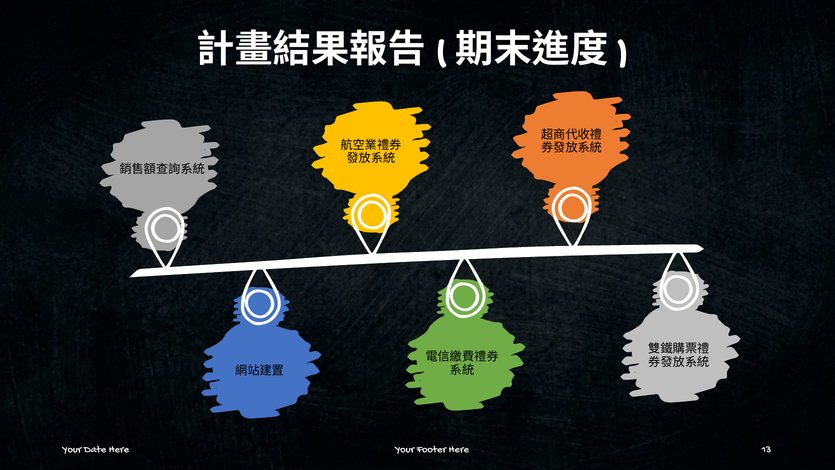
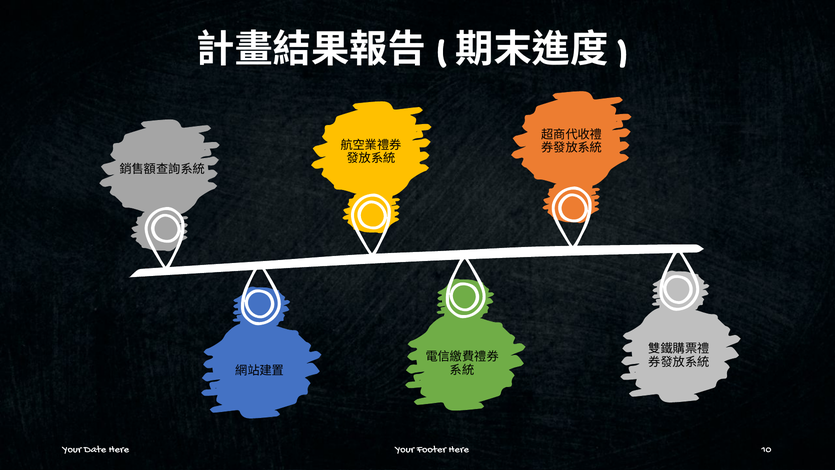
13: 13 -> 10
